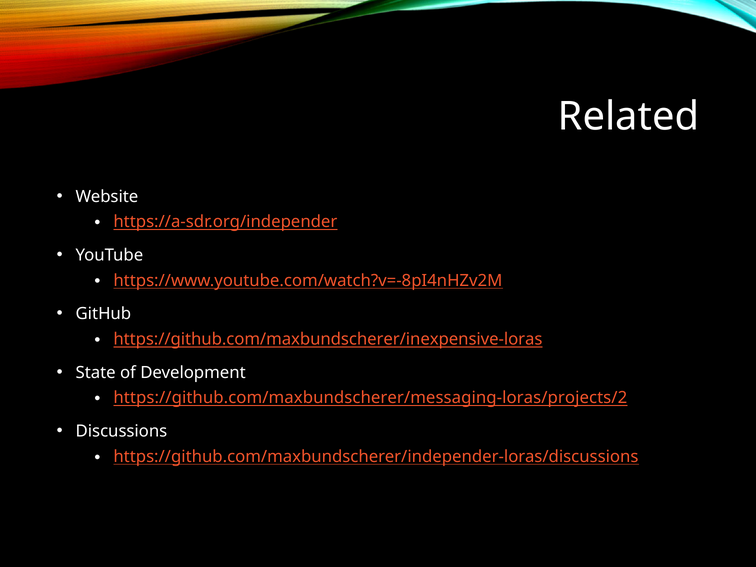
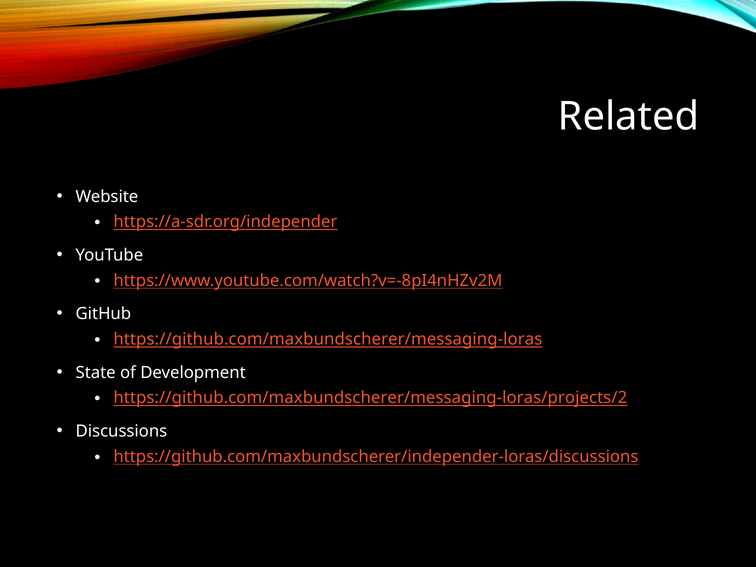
https://github.com/maxbundscherer/inexpensive-loras: https://github.com/maxbundscherer/inexpensive-loras -> https://github.com/maxbundscherer/messaging-loras
